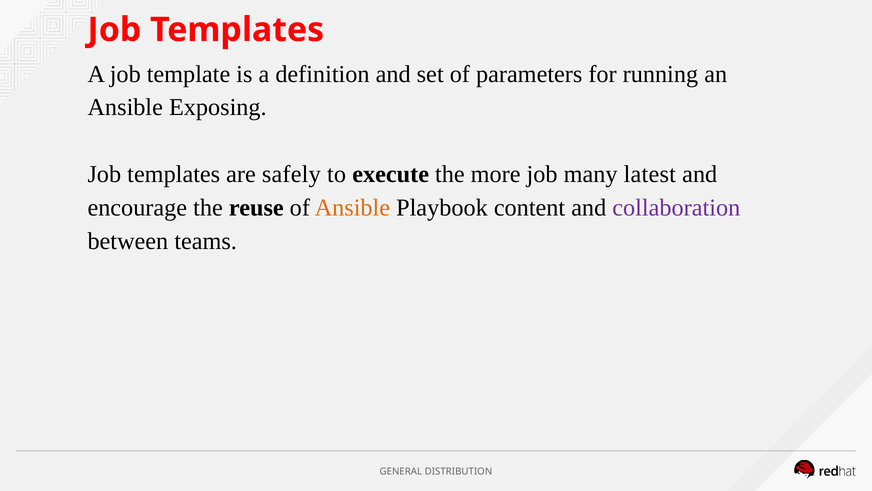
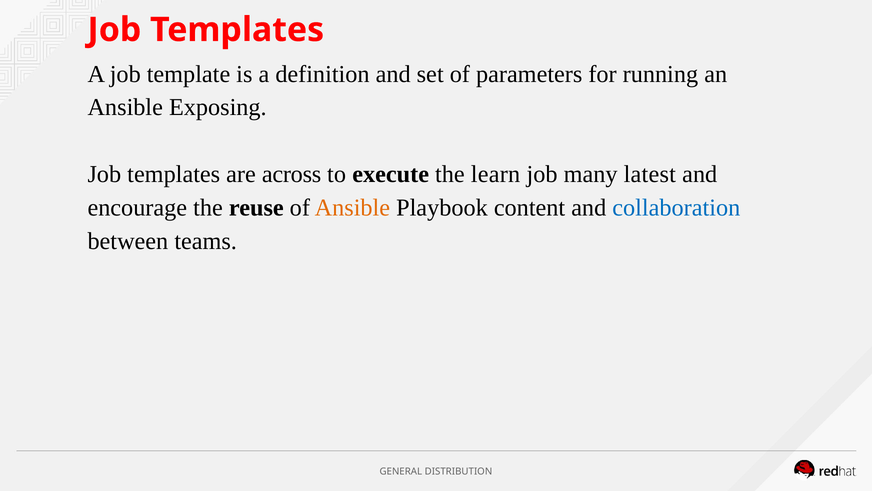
safely: safely -> across
more: more -> learn
collaboration colour: purple -> blue
